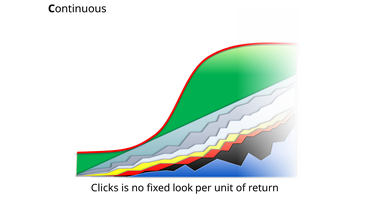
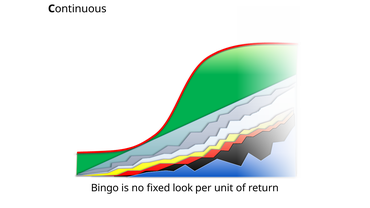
Clicks: Clicks -> Bingo
